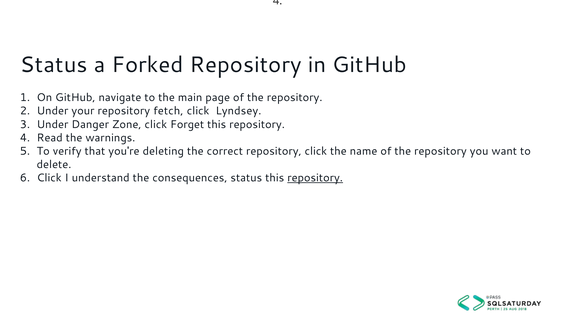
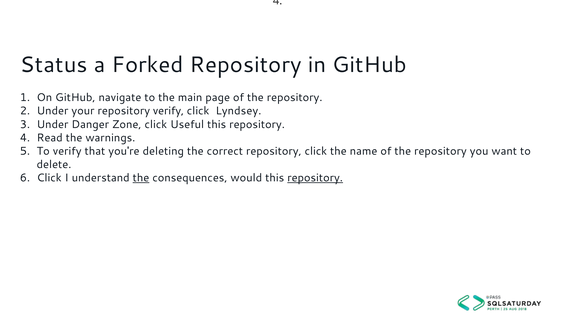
repository fetch: fetch -> verify
Forget: Forget -> Useful
the at (141, 178) underline: none -> present
consequences status: status -> would
